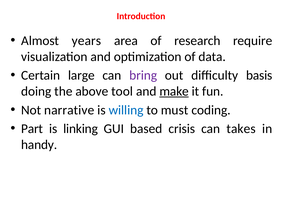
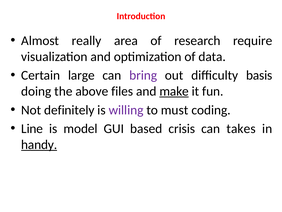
years: years -> really
tool: tool -> files
narrative: narrative -> definitely
willing colour: blue -> purple
Part: Part -> Line
linking: linking -> model
handy underline: none -> present
